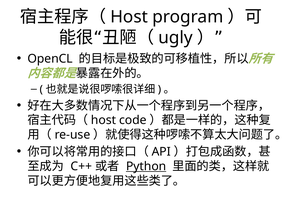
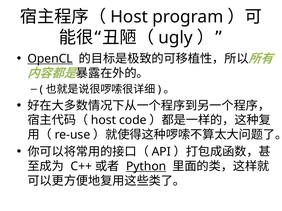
OpenCL underline: none -> present
